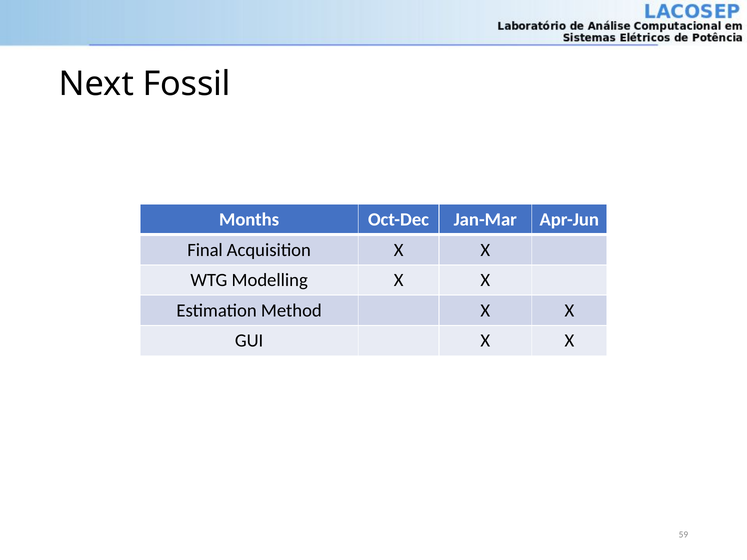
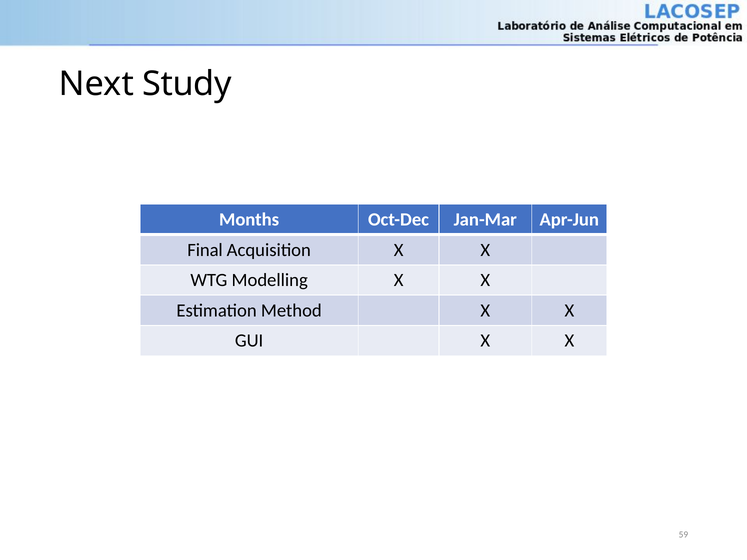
Fossil: Fossil -> Study
